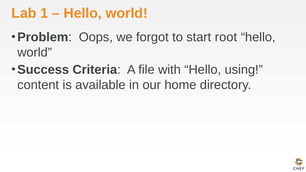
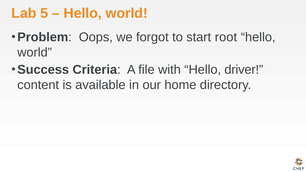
1: 1 -> 5
using: using -> driver
